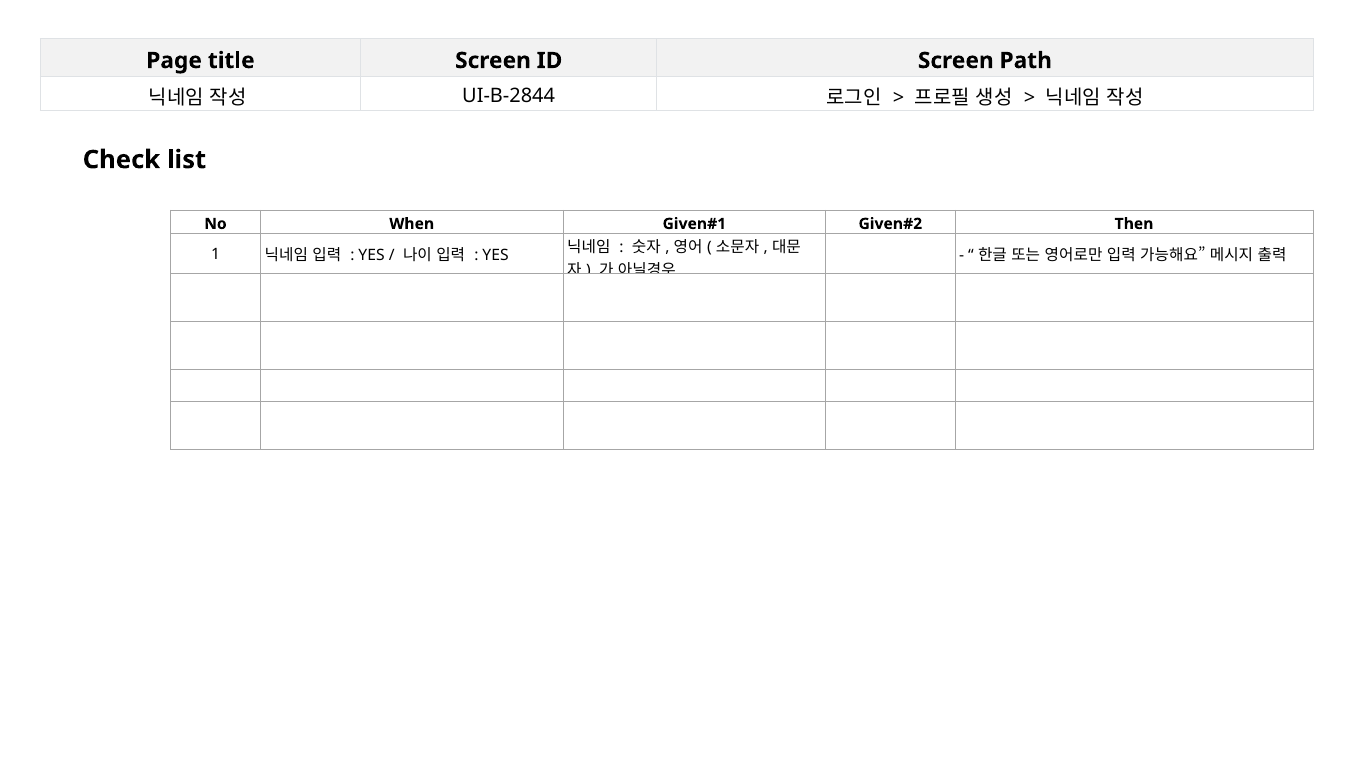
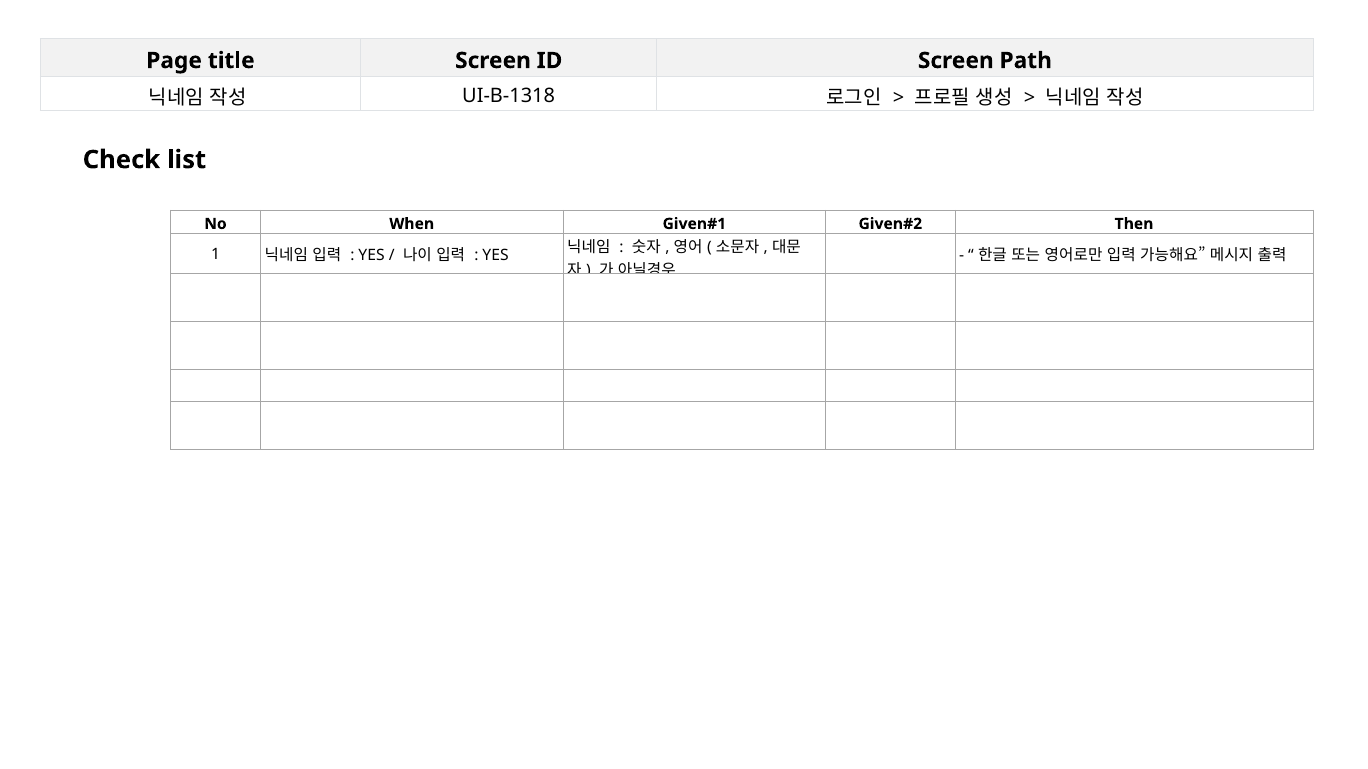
UI-B-2844: UI-B-2844 -> UI-B-1318
